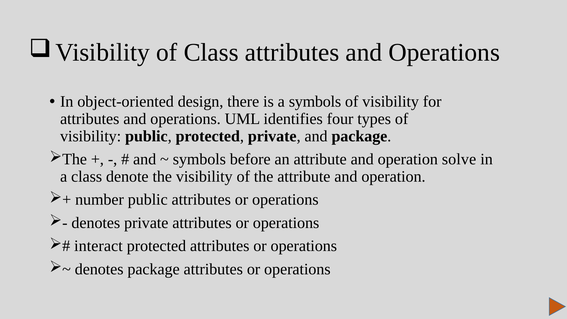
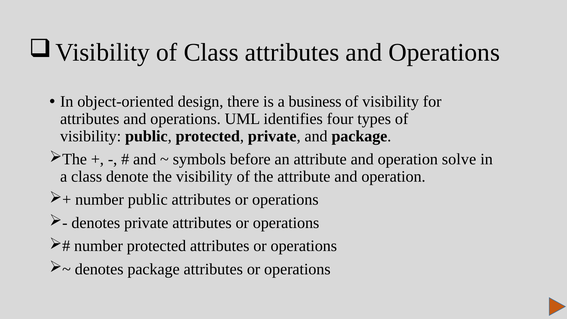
a symbols: symbols -> business
interact at (98, 246): interact -> number
